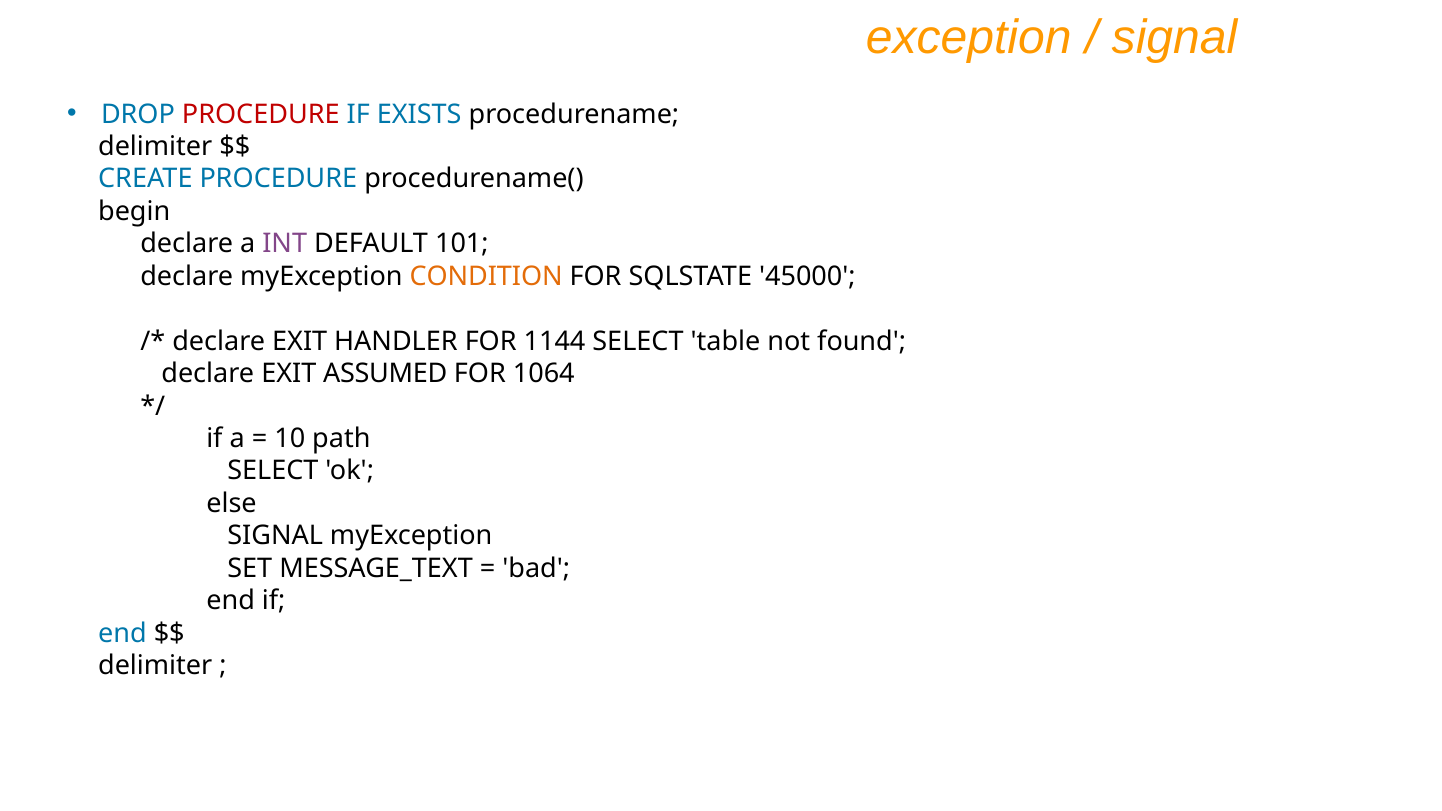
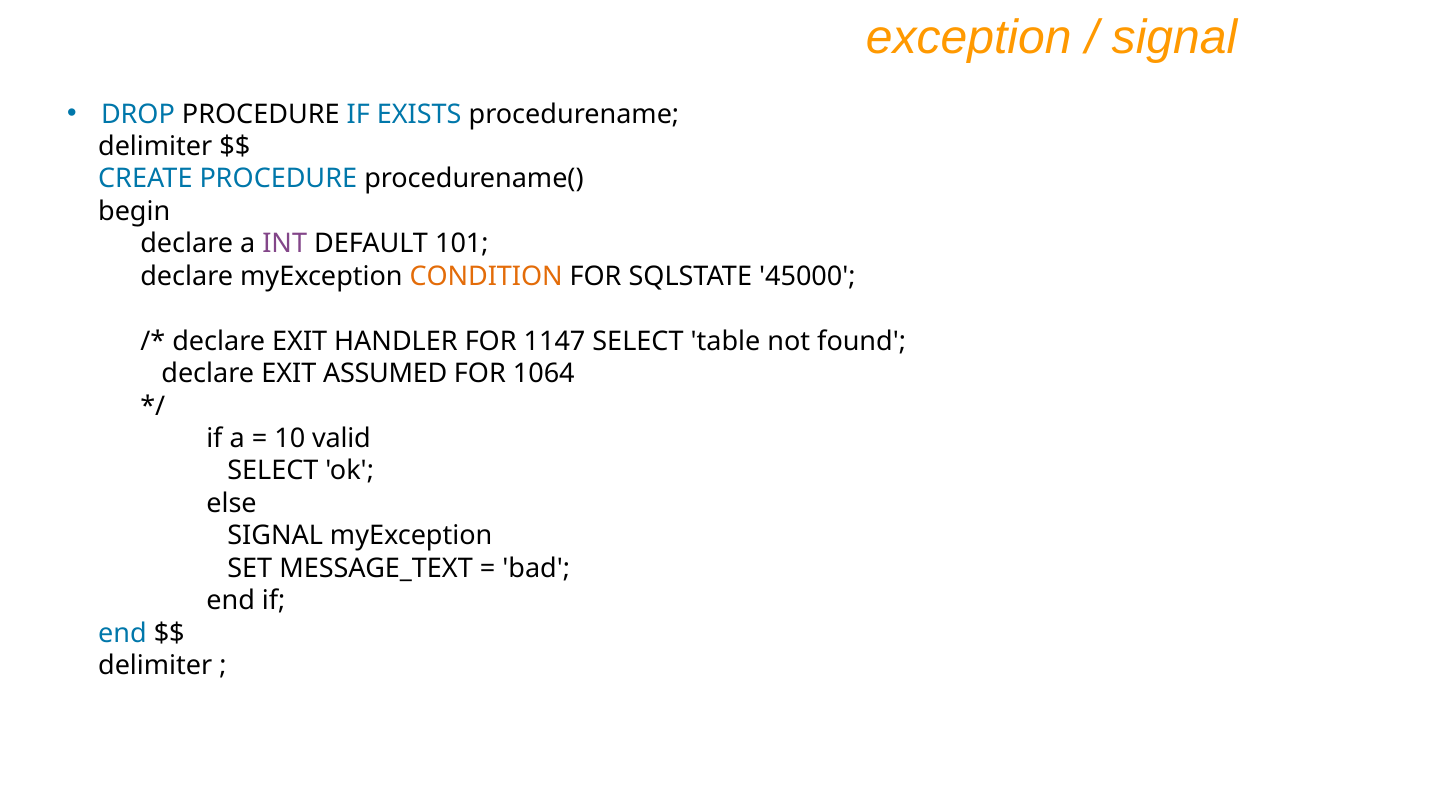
PROCEDURE at (261, 114) colour: red -> black
1144: 1144 -> 1147
path: path -> valid
